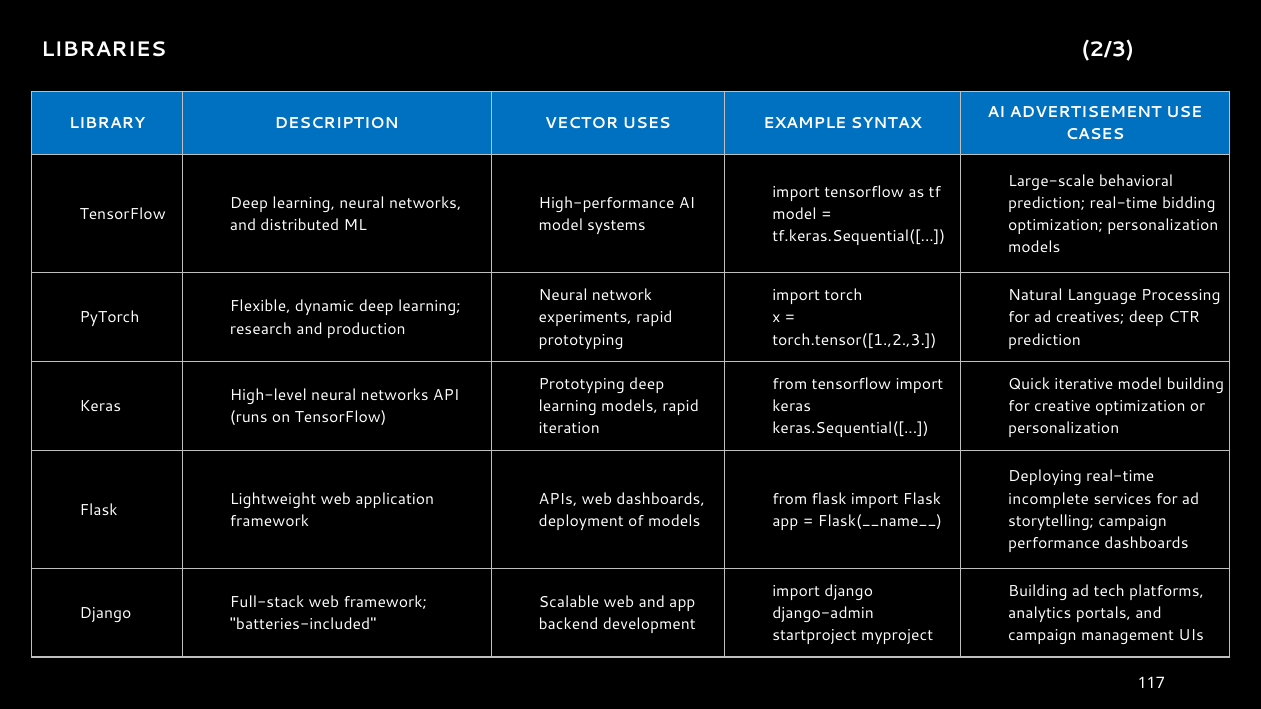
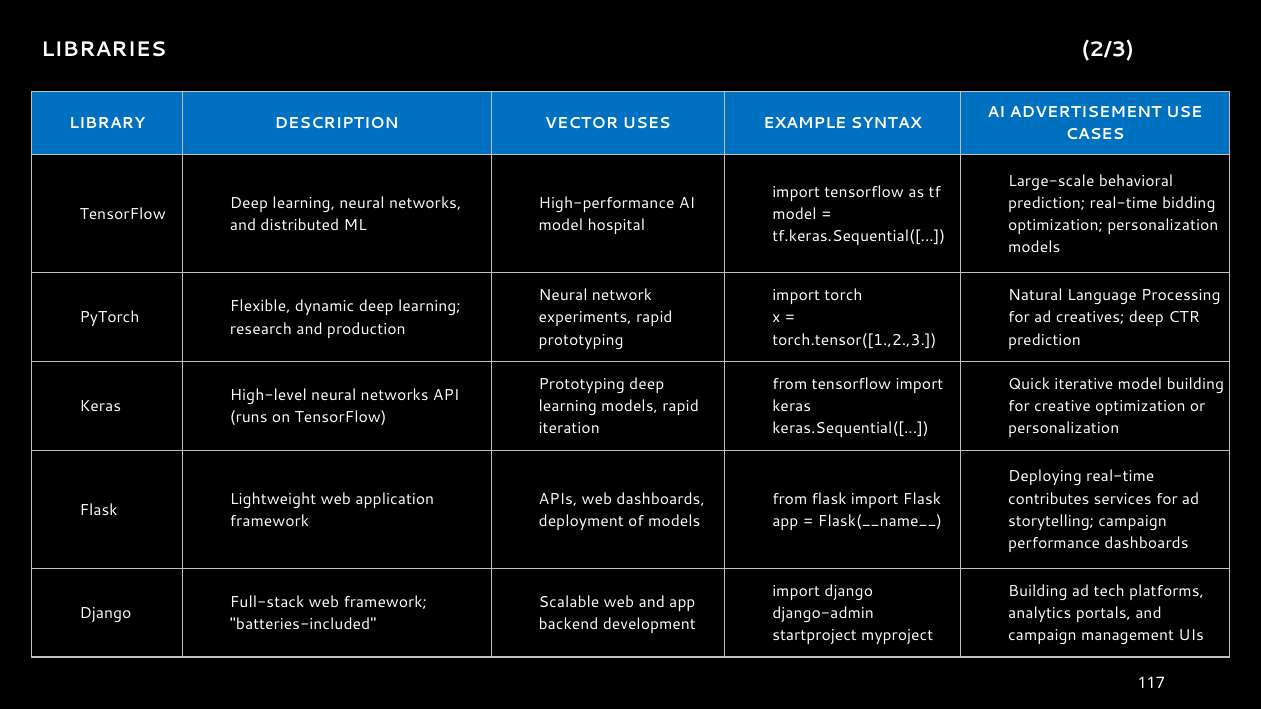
systems: systems -> hospital
incomplete: incomplete -> contributes
